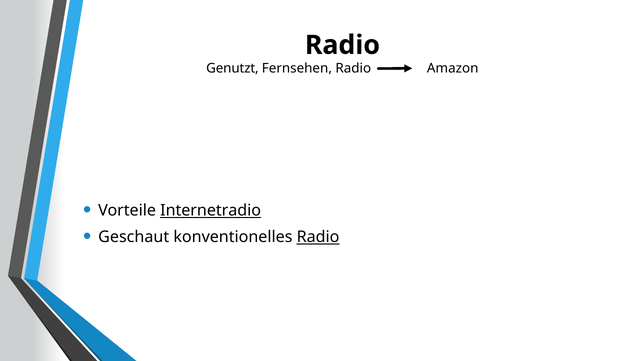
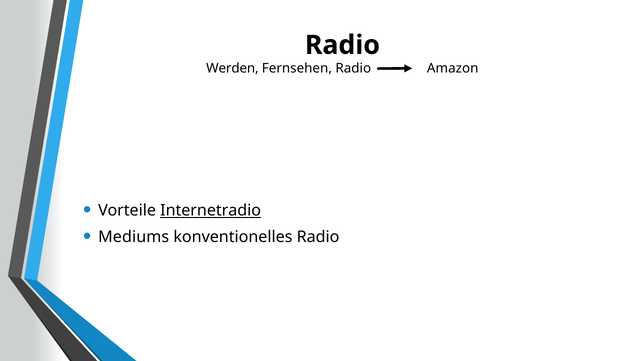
Genutzt: Genutzt -> Werden
Geschaut: Geschaut -> Mediums
Radio at (318, 237) underline: present -> none
